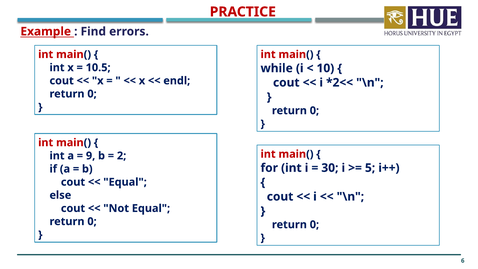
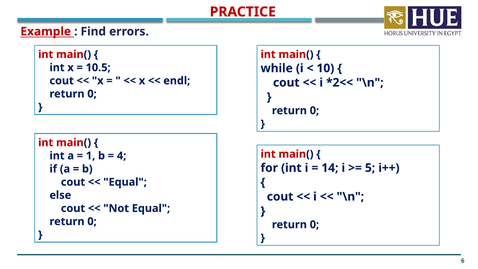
9: 9 -> 1
2: 2 -> 4
30: 30 -> 14
